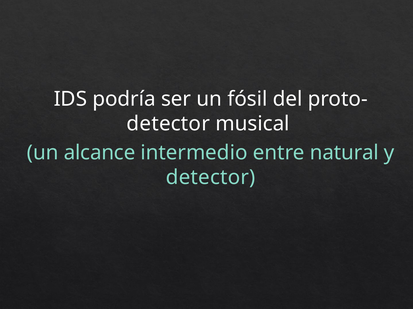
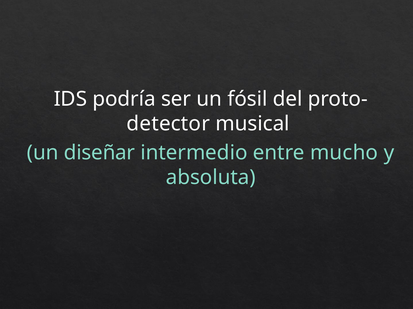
alcance: alcance -> diseñar
natural: natural -> mucho
detector at (211, 178): detector -> absoluta
